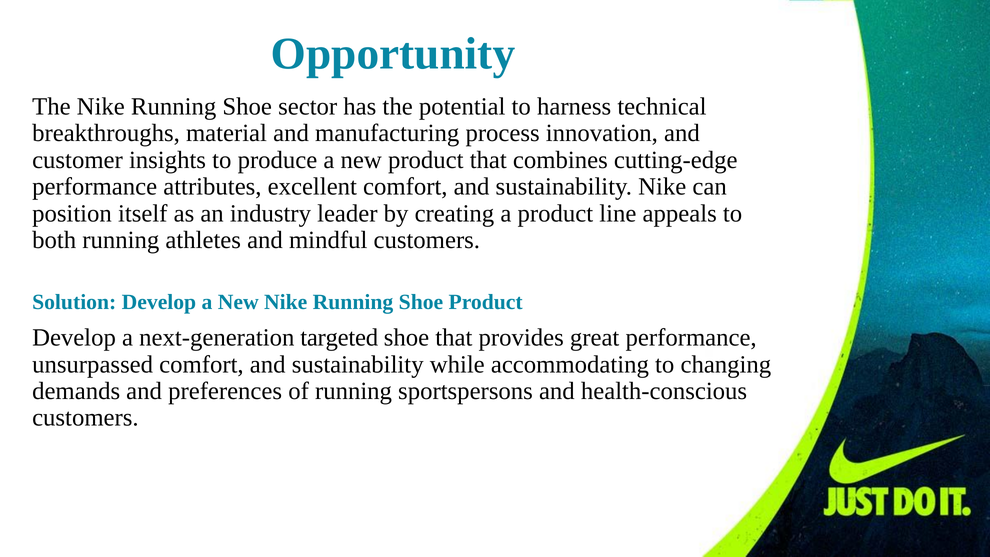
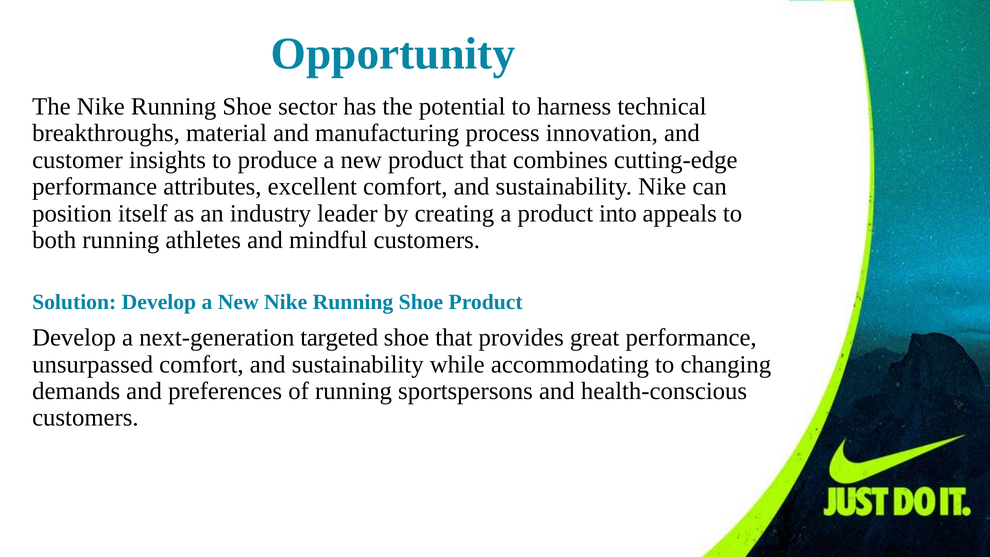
line: line -> into
